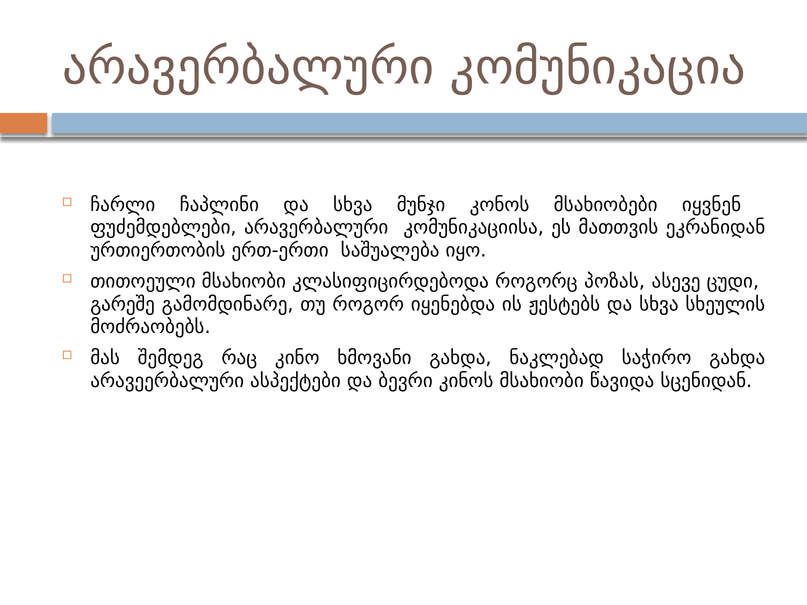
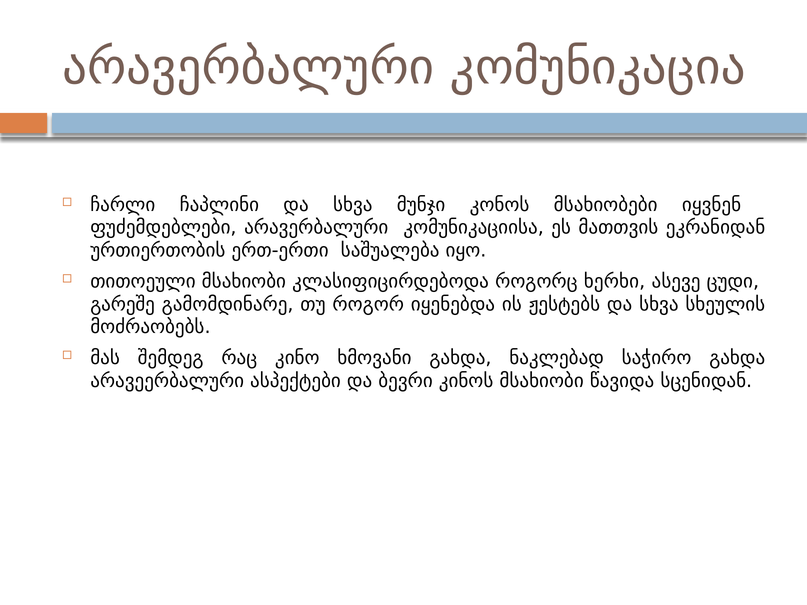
პოზას: პოზას -> ხერხი
